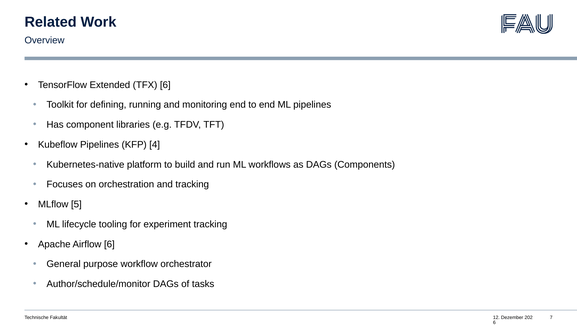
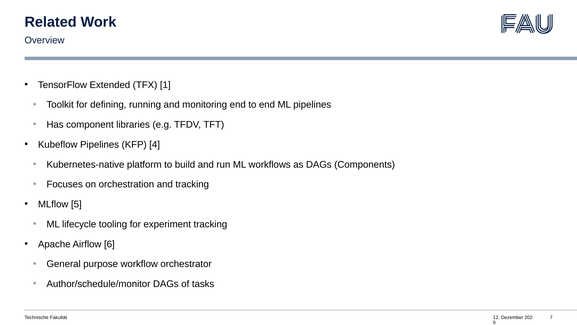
TFX 6: 6 -> 1
